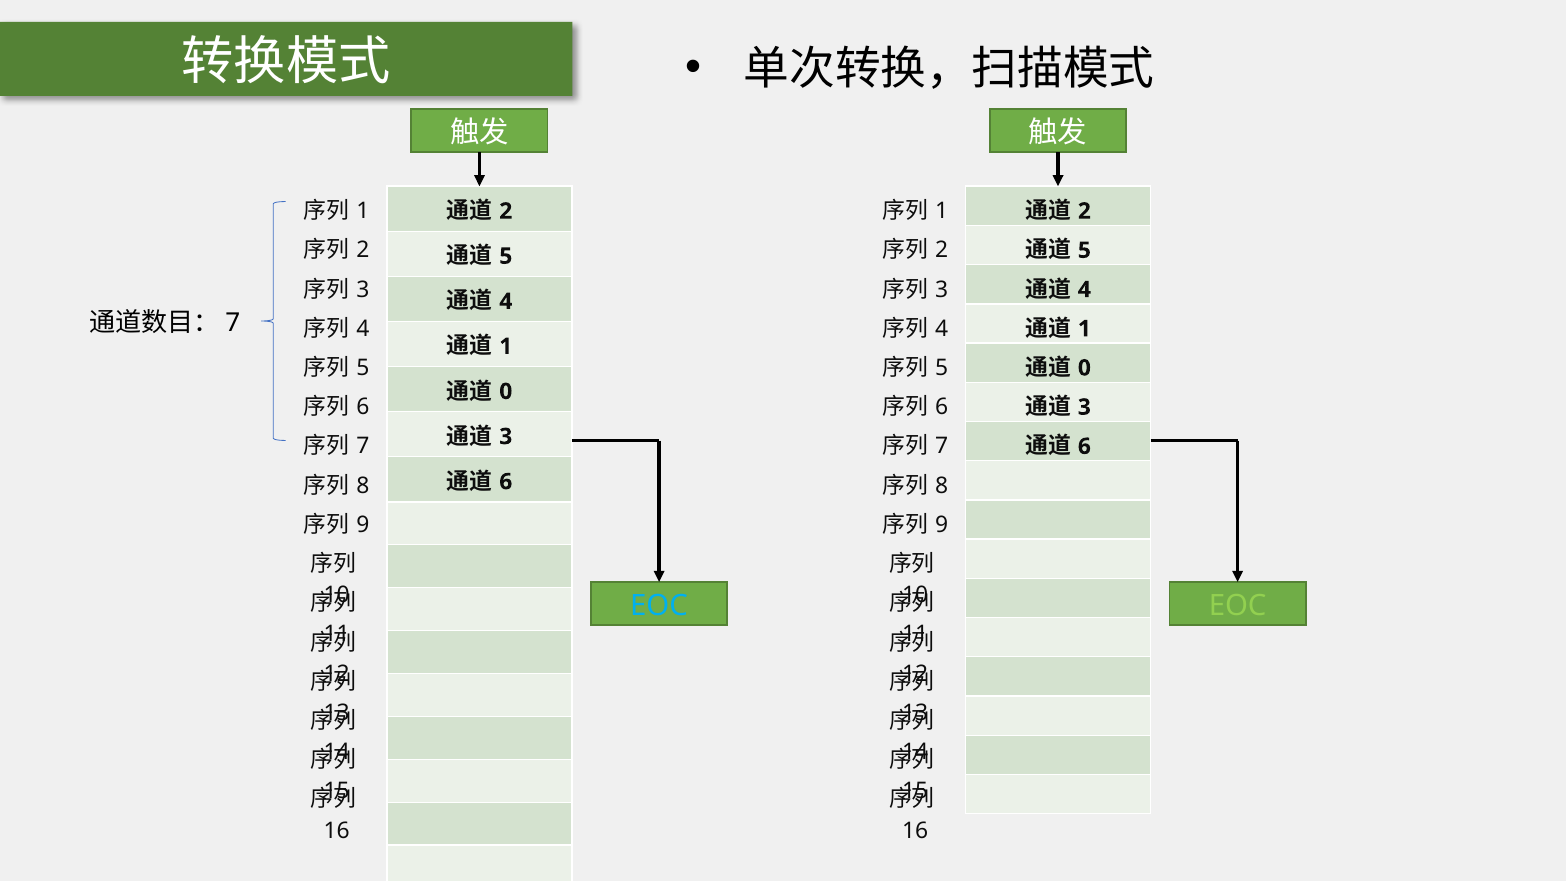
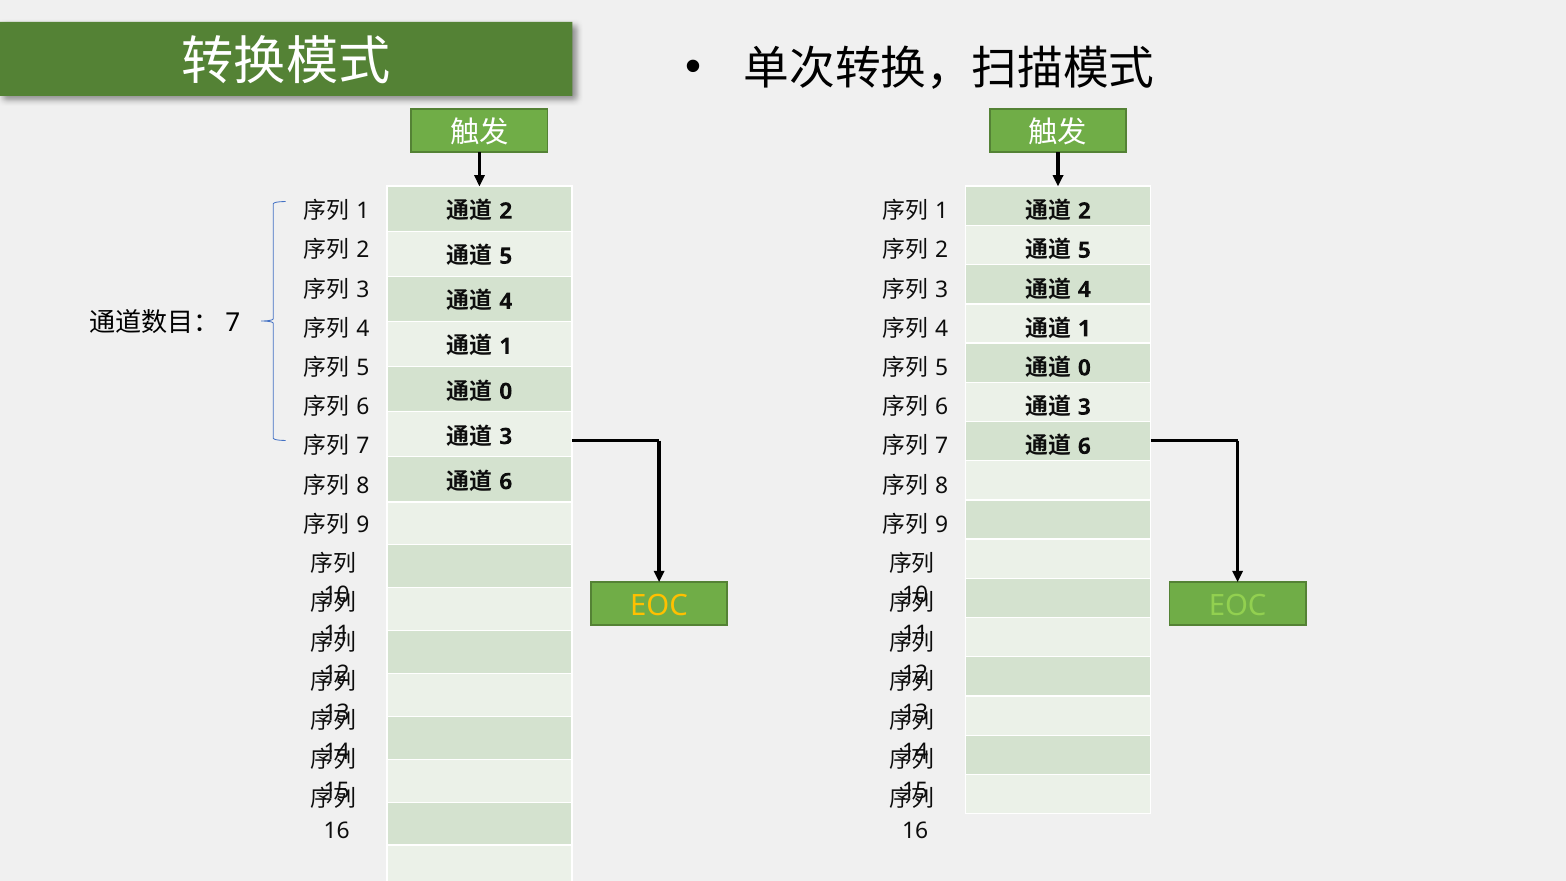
EOC at (659, 605) colour: light blue -> yellow
